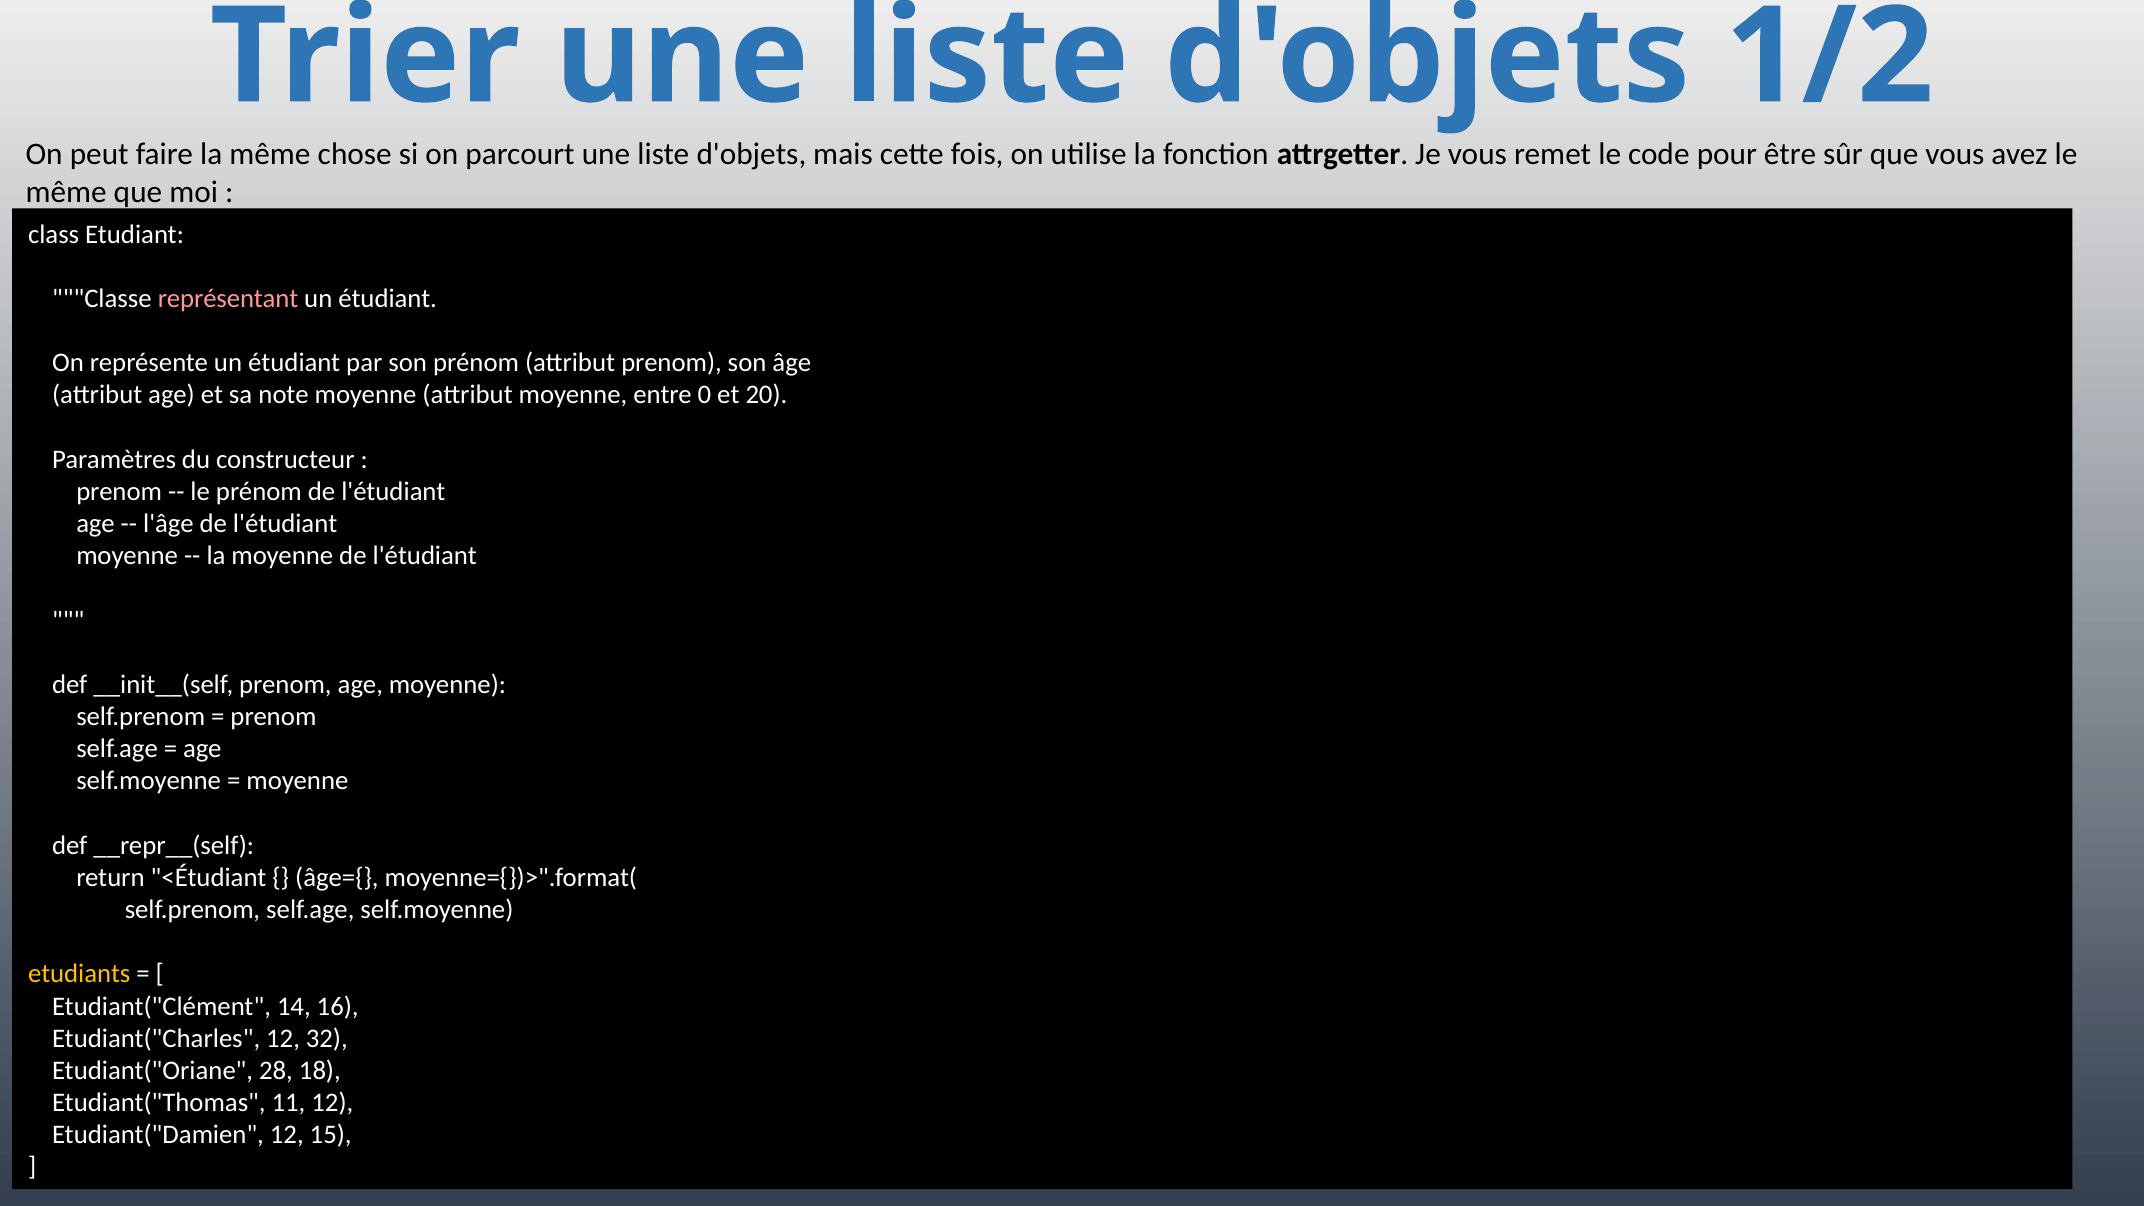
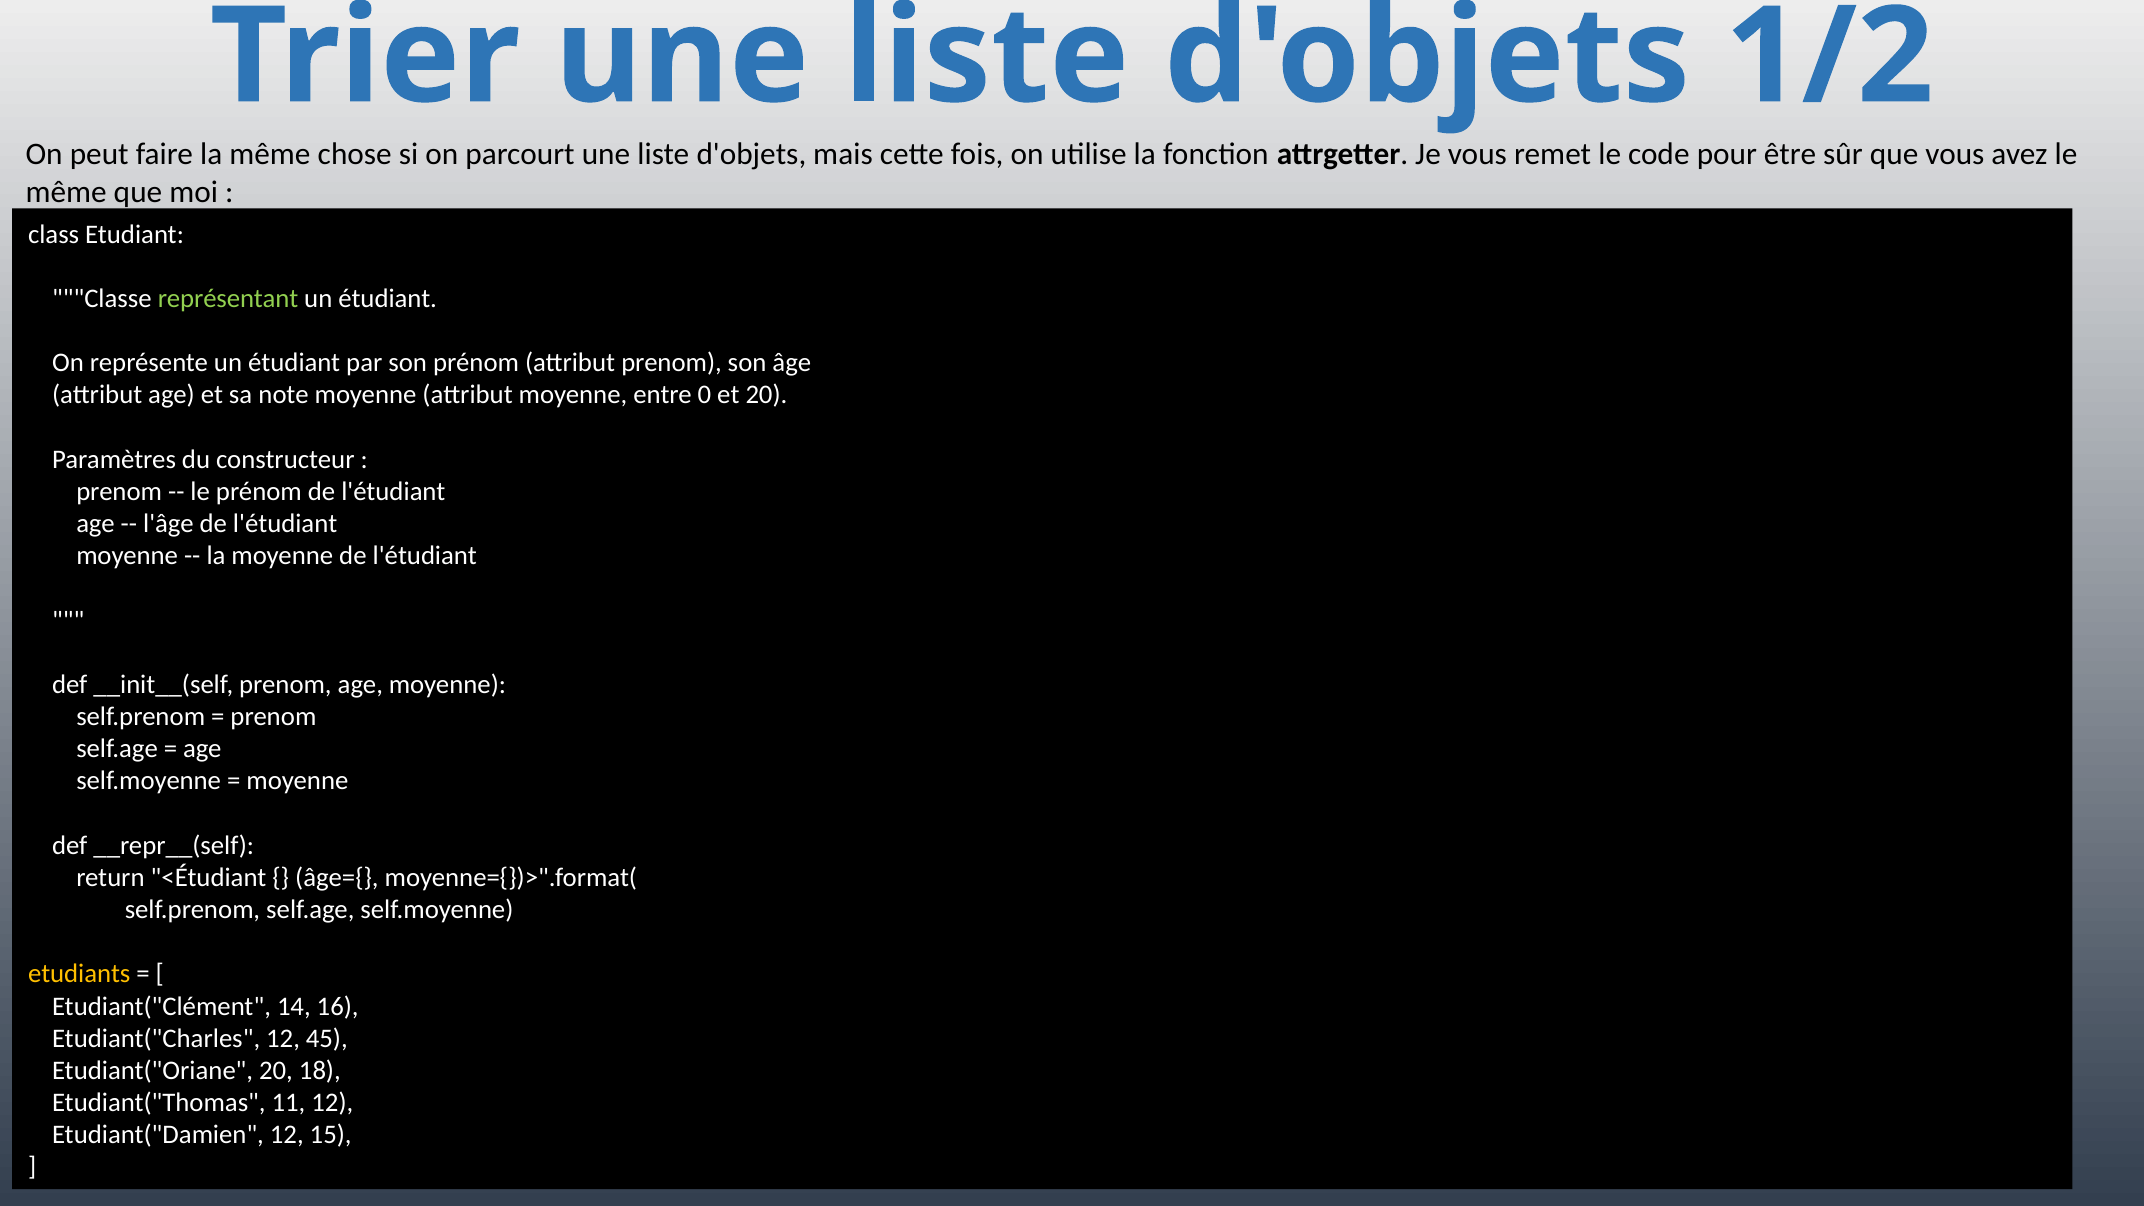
représentant colour: pink -> light green
32: 32 -> 45
Etudiant("Oriane 28: 28 -> 20
